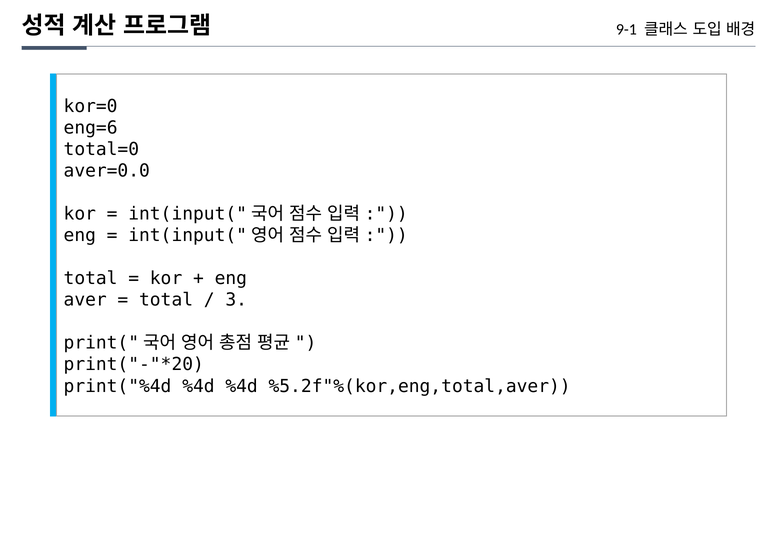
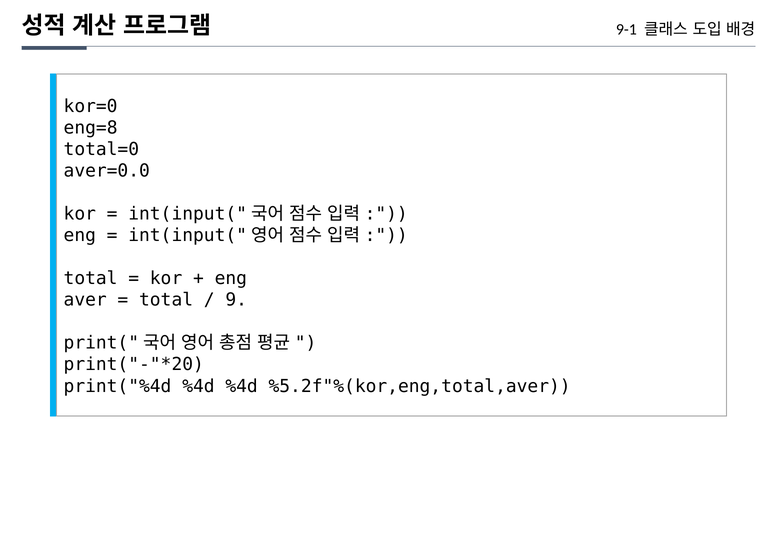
eng=6: eng=6 -> eng=8
3: 3 -> 9
